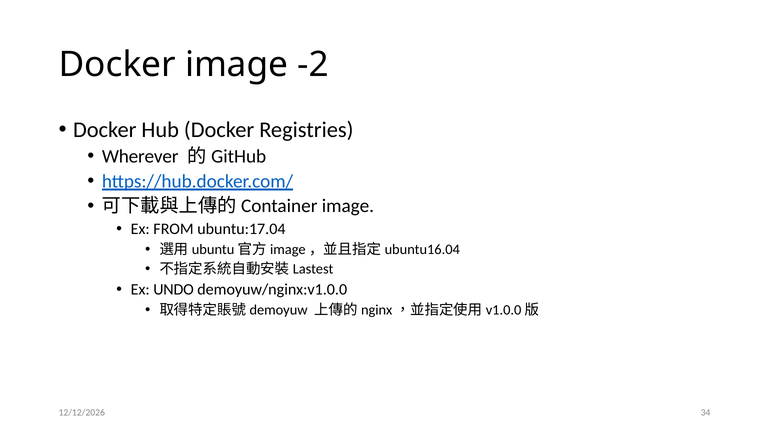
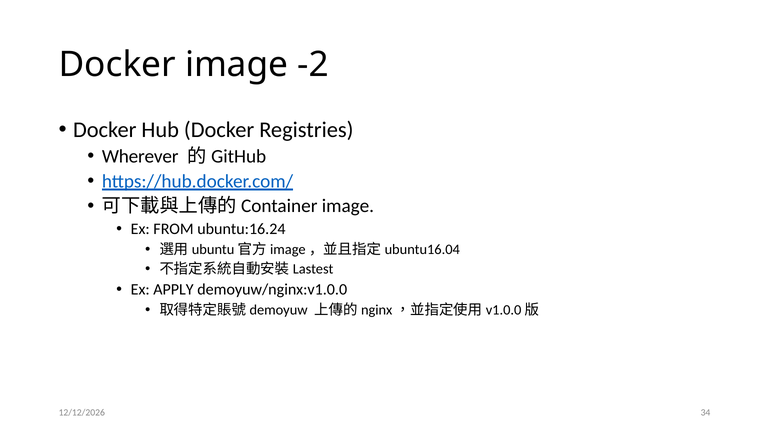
ubuntu:17.04: ubuntu:17.04 -> ubuntu:16.24
UNDO: UNDO -> APPLY
